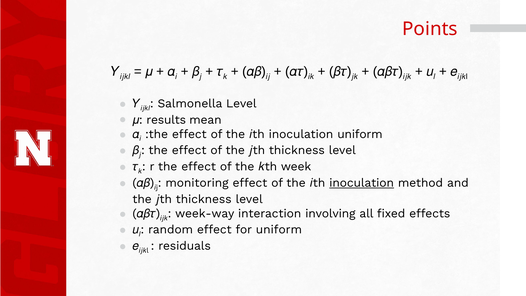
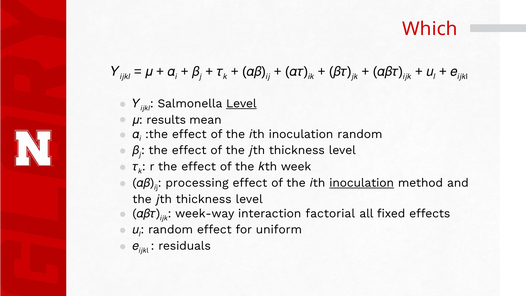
Points: Points -> Which
Level at (241, 103) underline: none -> present
inoculation uniform: uniform -> random
monitoring: monitoring -> processing
involving: involving -> factorial
